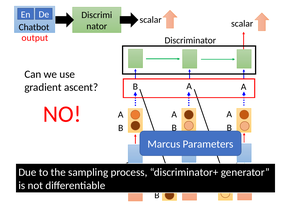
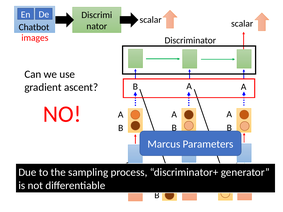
output: output -> images
